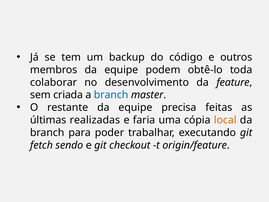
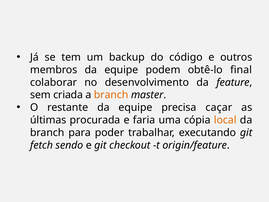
toda: toda -> final
branch at (111, 95) colour: blue -> orange
feitas: feitas -> caçar
realizadas: realizadas -> procurada
